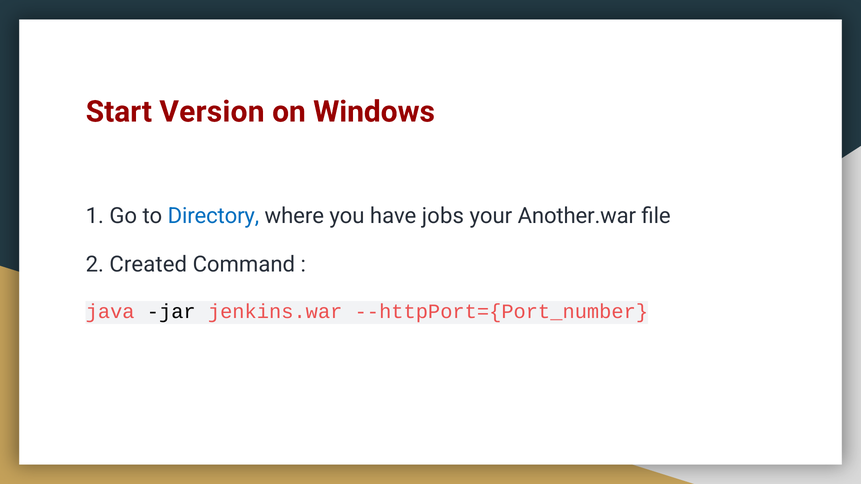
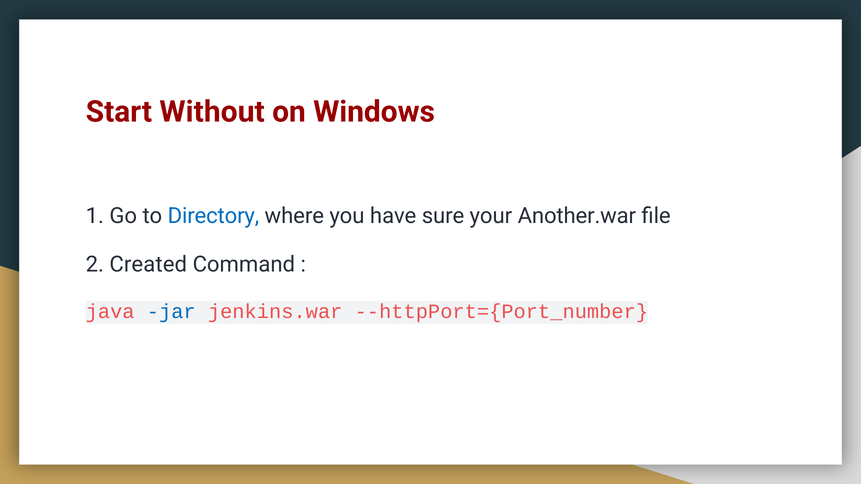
Version: Version -> Without
jobs: jobs -> sure
jar colour: black -> blue
